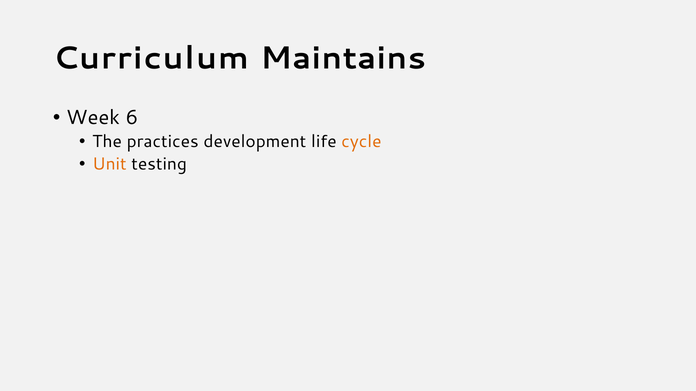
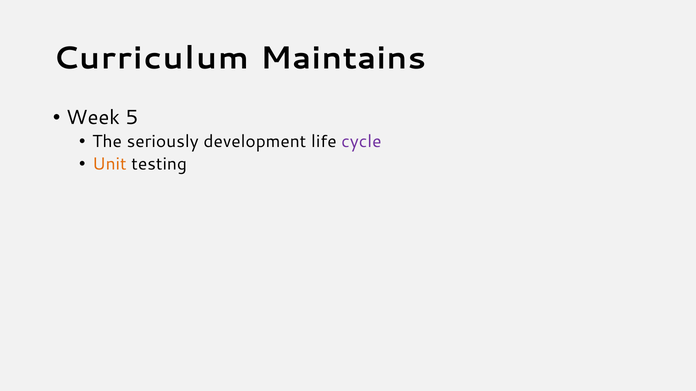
6: 6 -> 5
practices: practices -> seriously
cycle colour: orange -> purple
